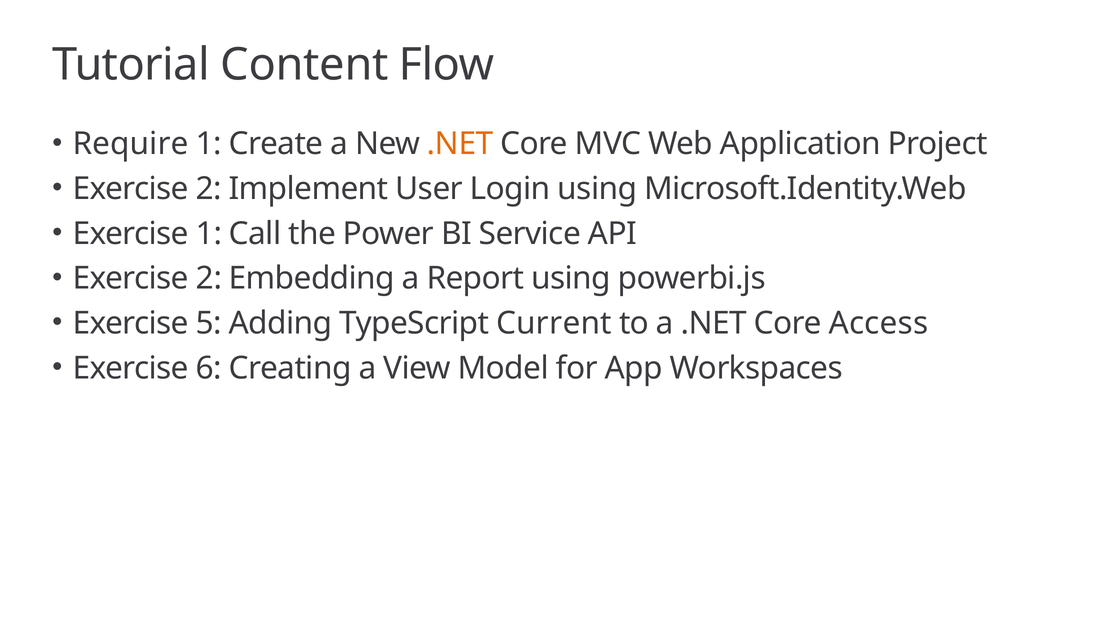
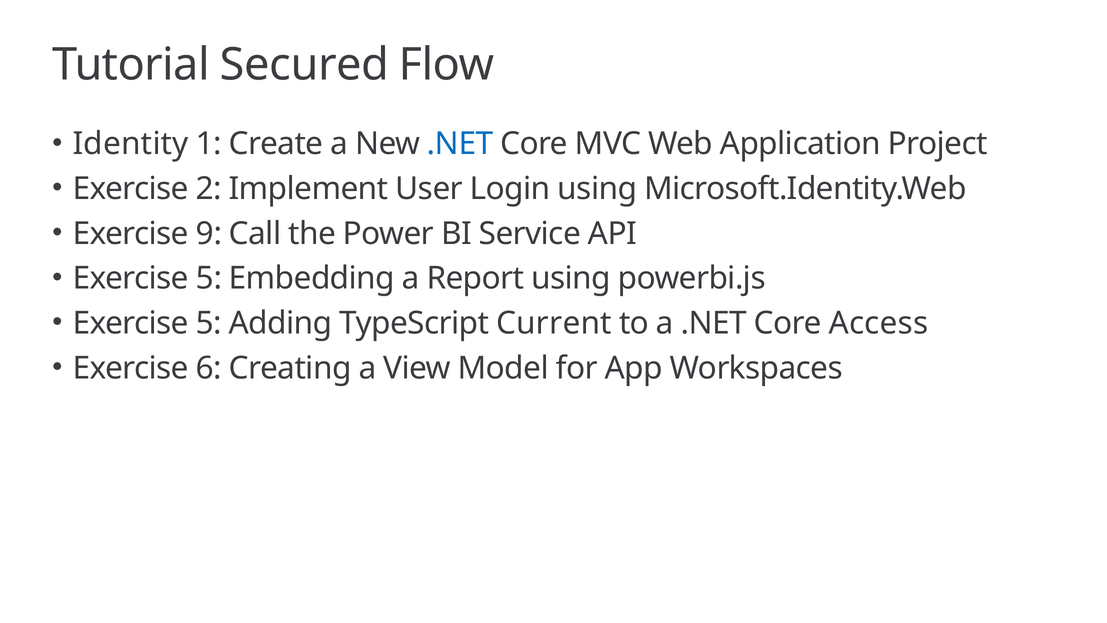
Content: Content -> Secured
Require: Require -> Identity
.NET at (460, 144) colour: orange -> blue
Exercise 1: 1 -> 9
2 at (209, 278): 2 -> 5
